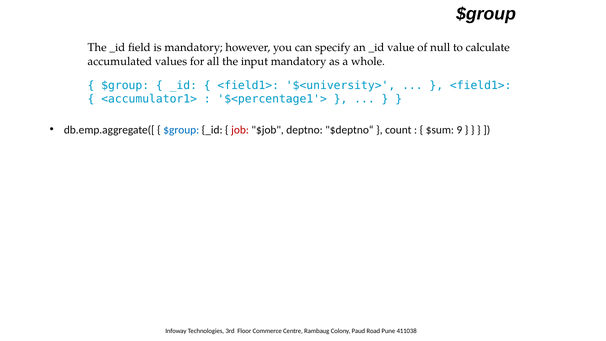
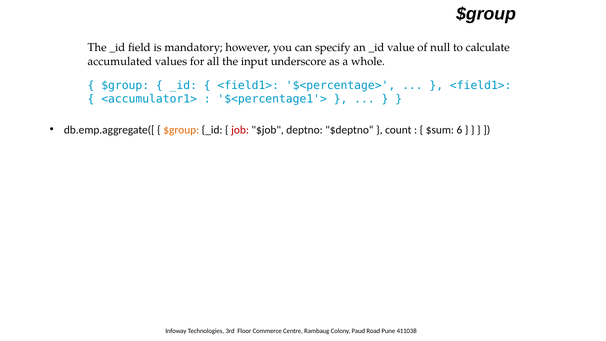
input mandatory: mandatory -> underscore
$<university>: $<university> -> $<percentage>
$group at (181, 130) colour: blue -> orange
9: 9 -> 6
